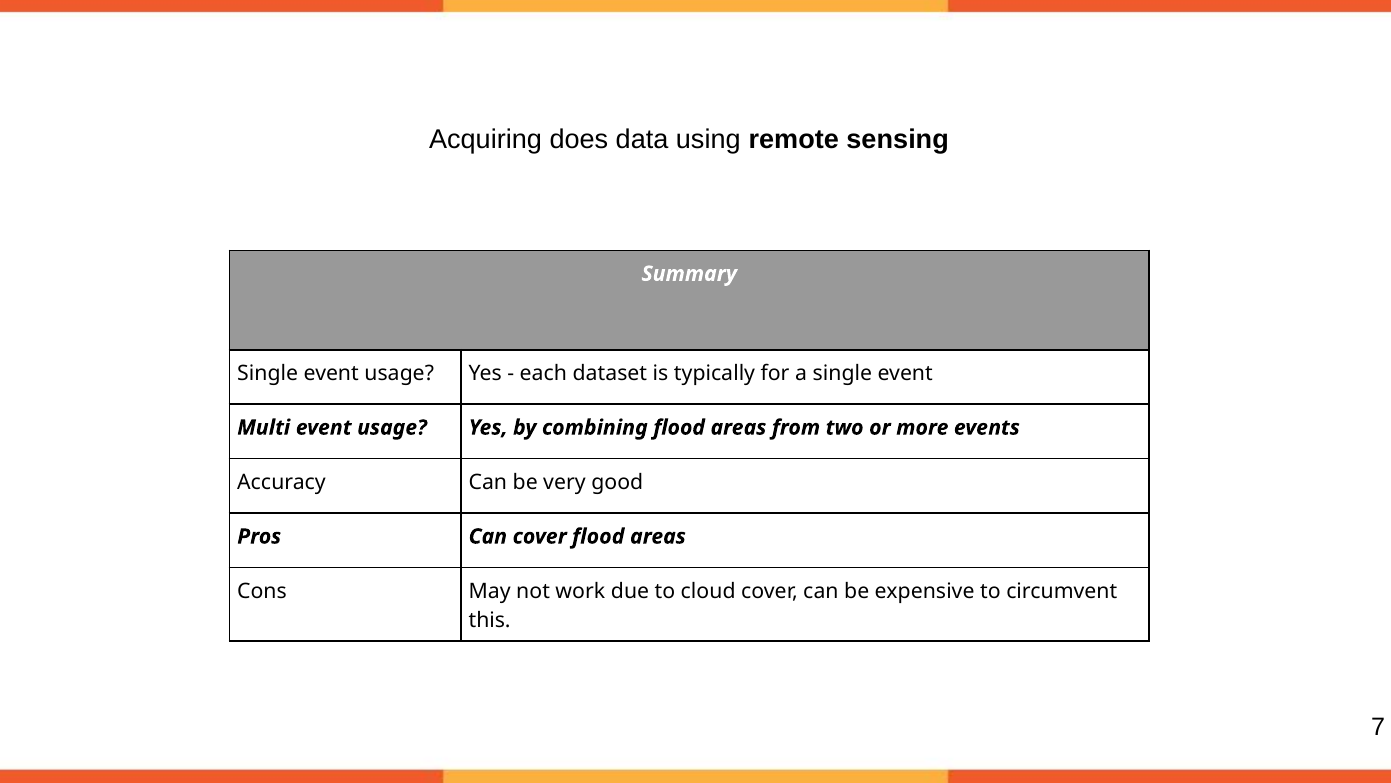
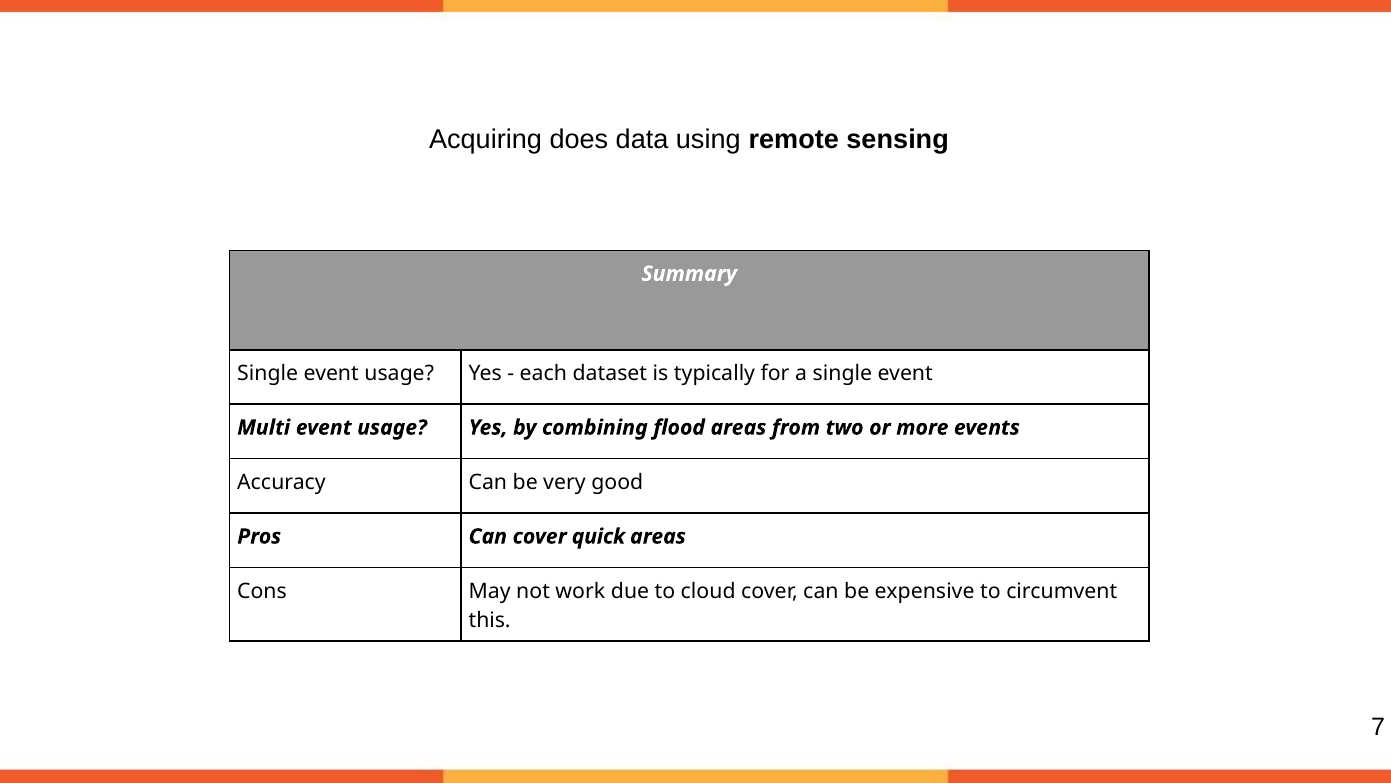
cover flood: flood -> quick
